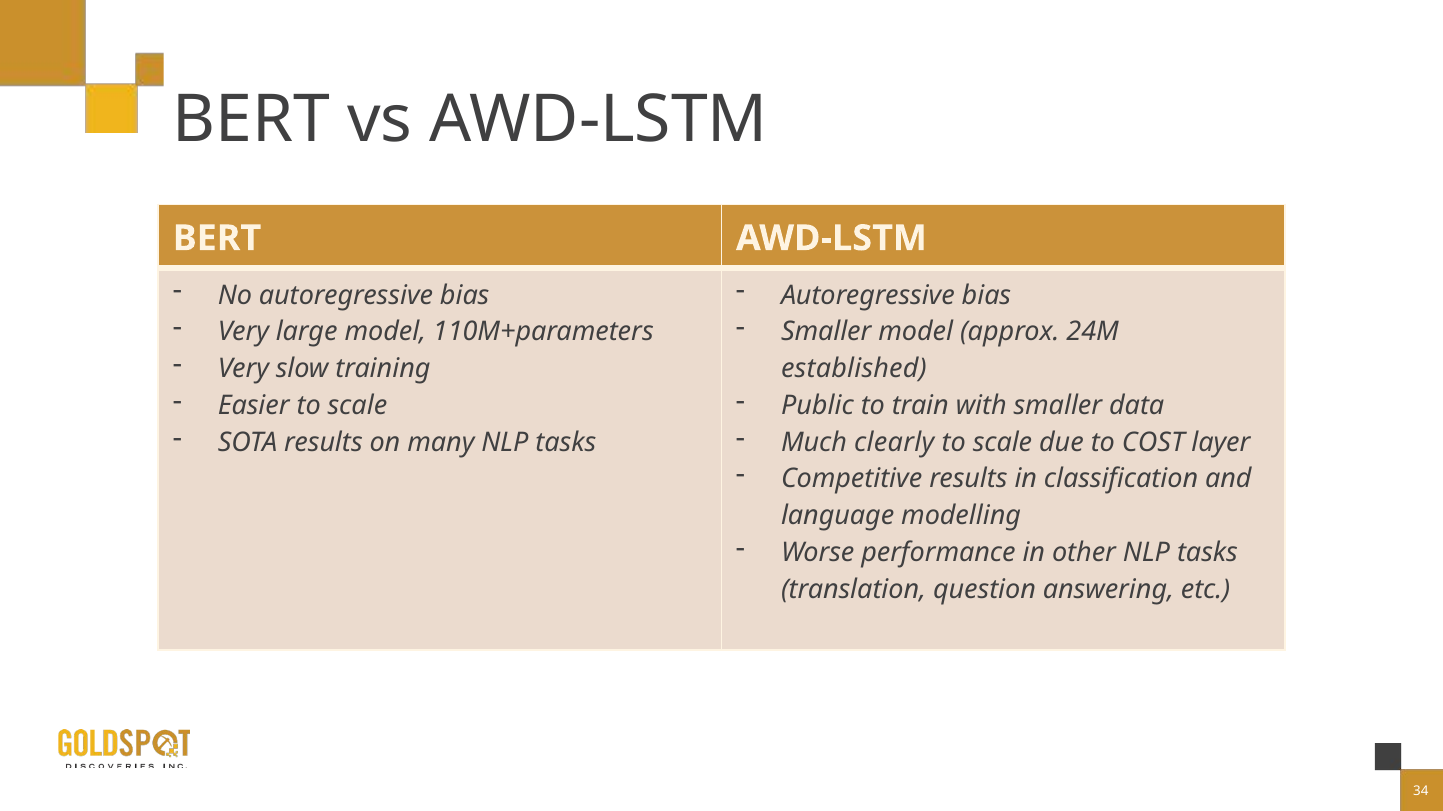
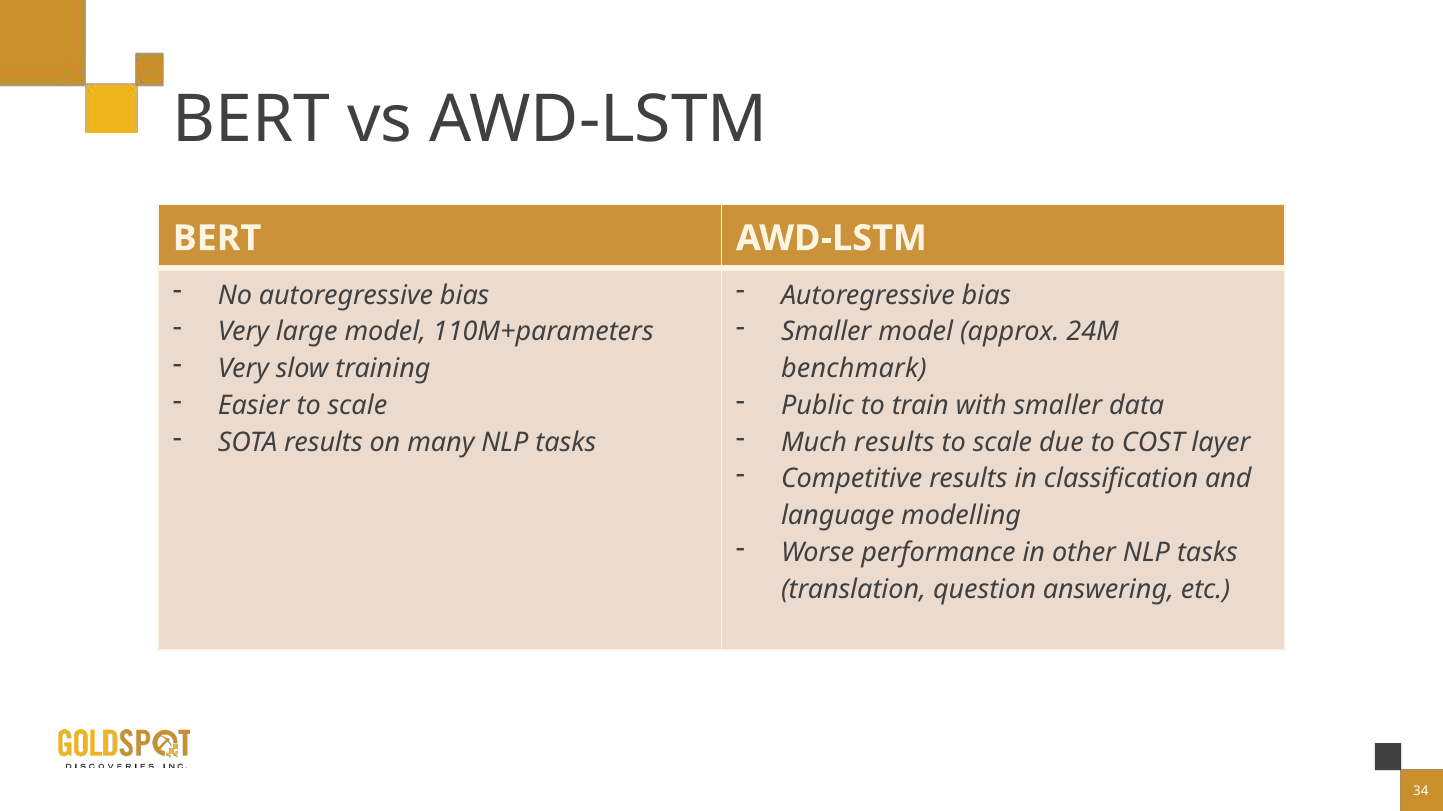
established: established -> benchmark
Much clearly: clearly -> results
